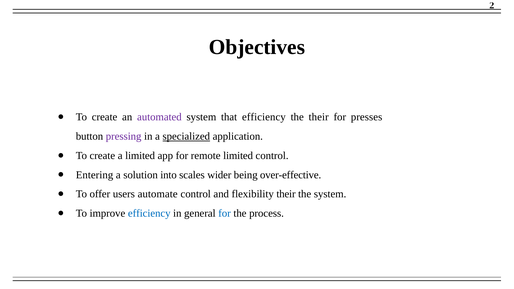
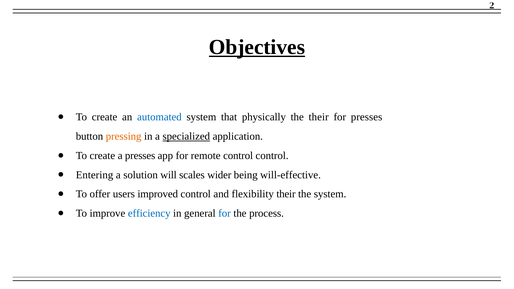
Objectives underline: none -> present
automated colour: purple -> blue
that efficiency: efficiency -> physically
pressing colour: purple -> orange
a limited: limited -> presses
remote limited: limited -> control
into: into -> will
over-effective: over-effective -> will-effective
automate: automate -> improved
